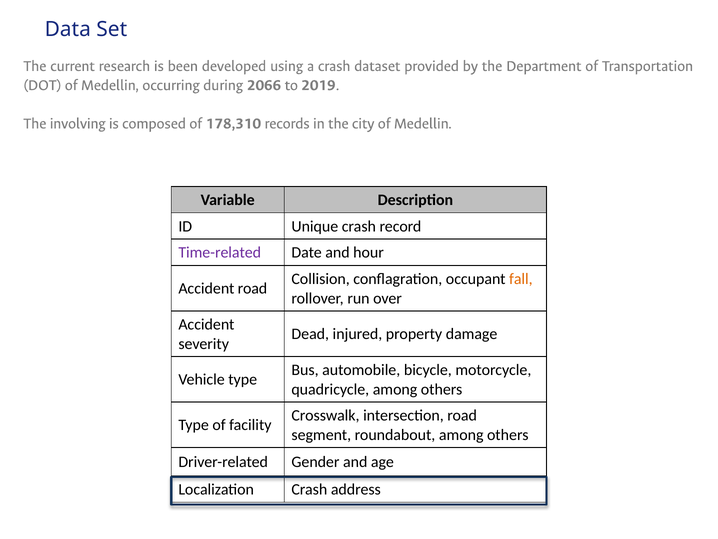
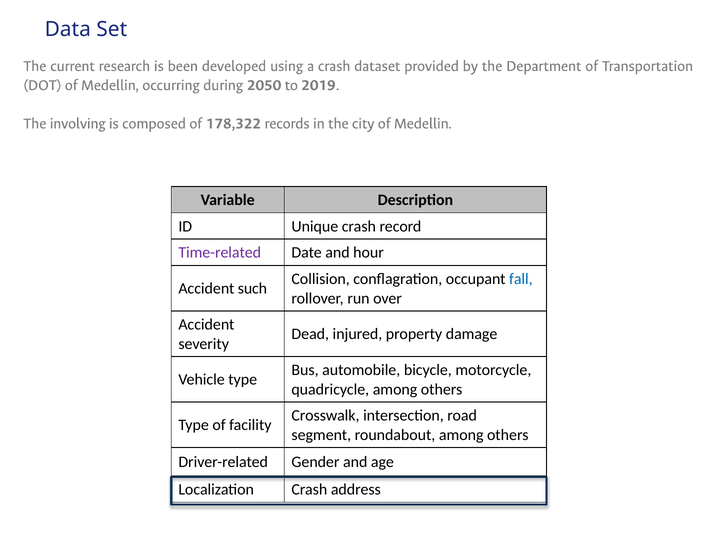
2066: 2066 -> 2050
178,310: 178,310 -> 178,322
fall colour: orange -> blue
Accident road: road -> such
